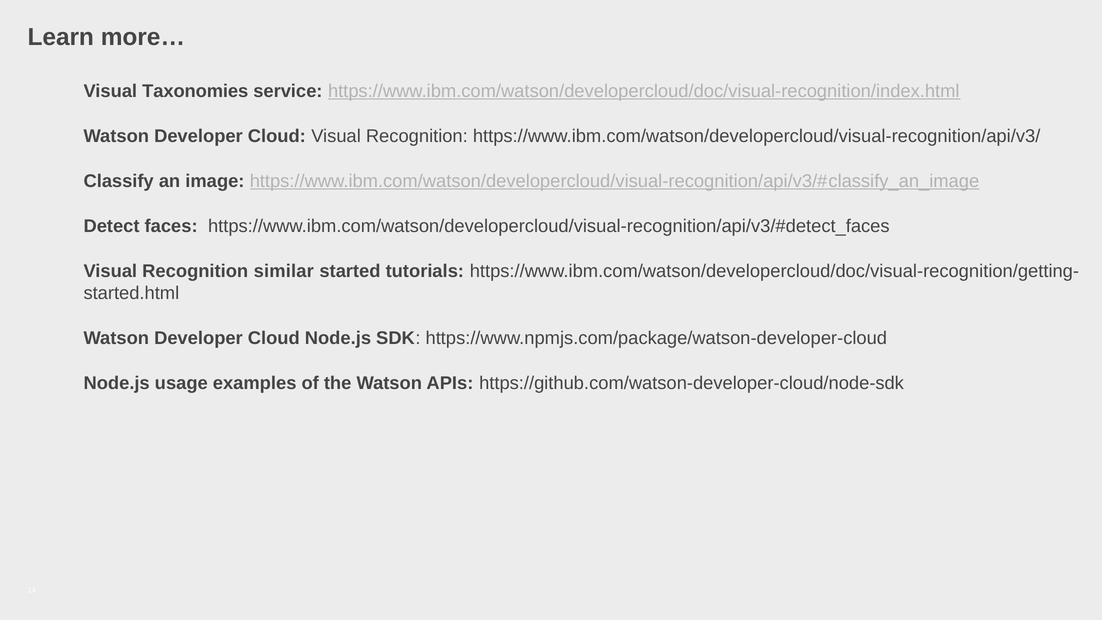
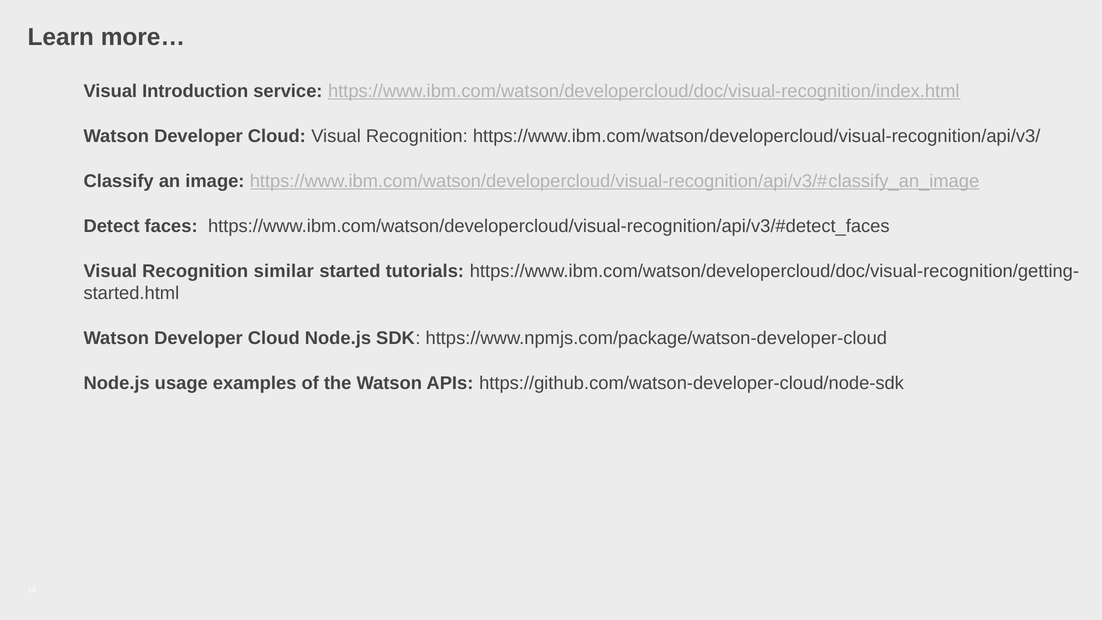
Taxonomies: Taxonomies -> Introduction
